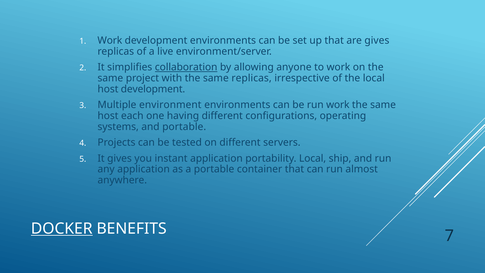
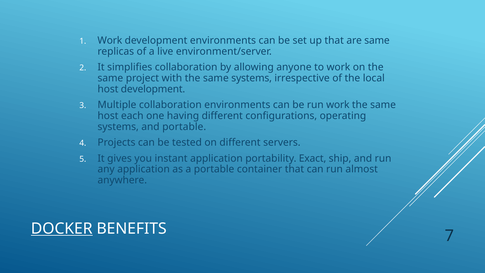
are gives: gives -> same
collaboration at (186, 67) underline: present -> none
same replicas: replicas -> systems
Multiple environment: environment -> collaboration
portability Local: Local -> Exact
